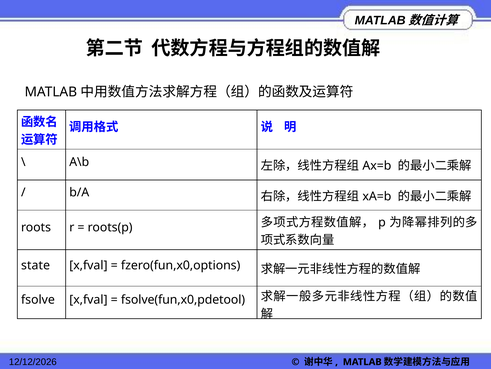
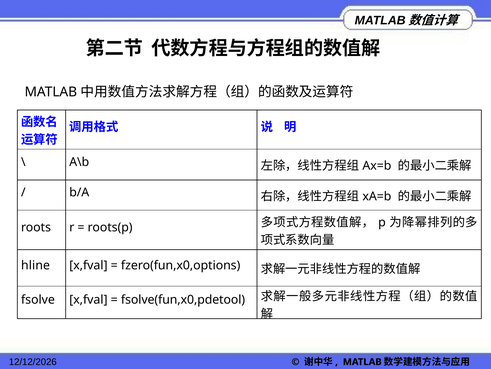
state: state -> hline
